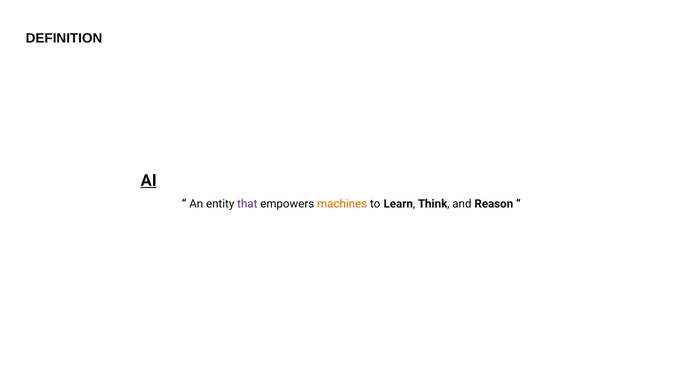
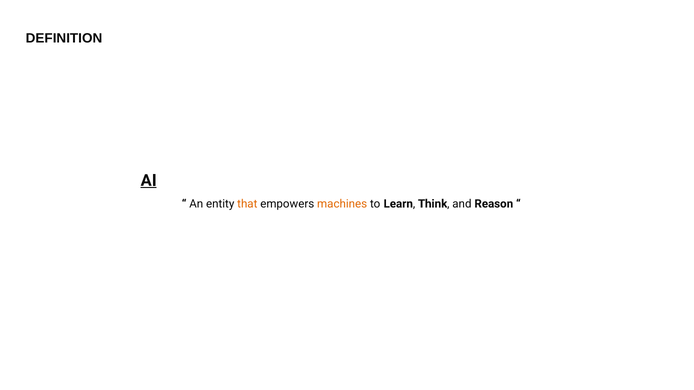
that colour: purple -> orange
